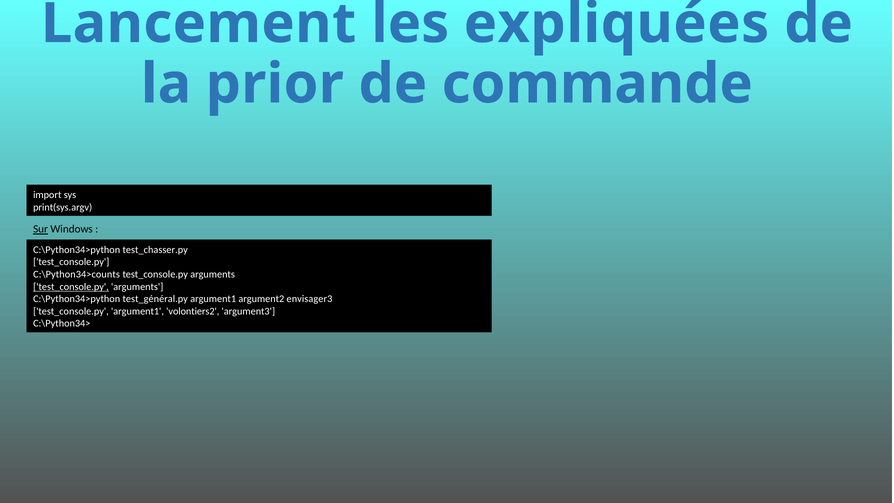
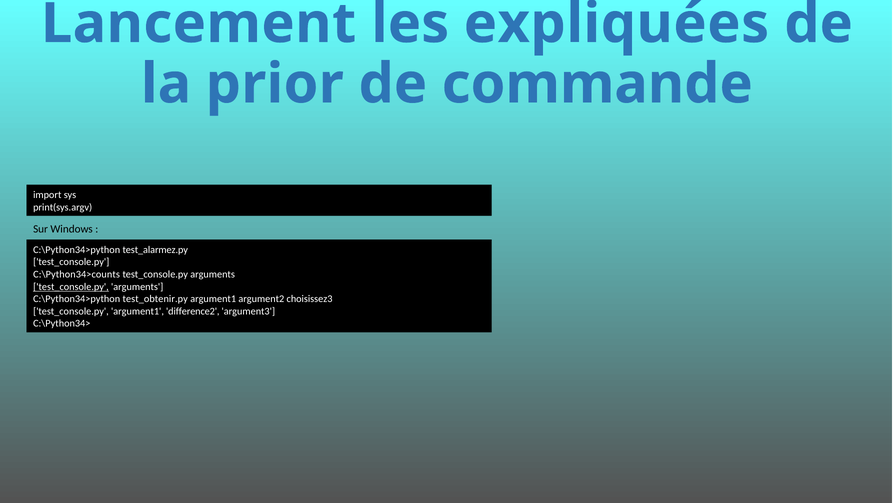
Sur underline: present -> none
test_chasser.py: test_chasser.py -> test_alarmez.py
test_général.py: test_général.py -> test_obtenir.py
envisager3: envisager3 -> choisissez3
volontiers2: volontiers2 -> difference2
